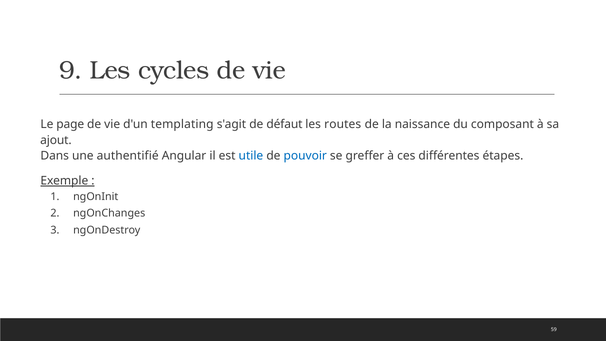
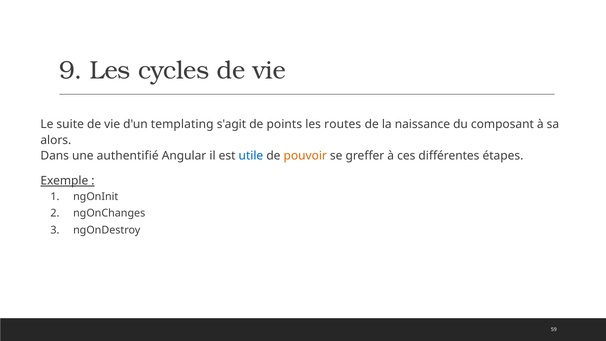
page: page -> suite
défaut: défaut -> points
ajout: ajout -> alors
pouvoir colour: blue -> orange
